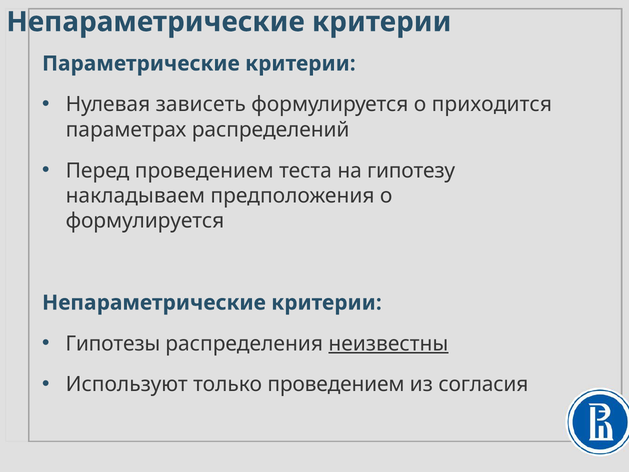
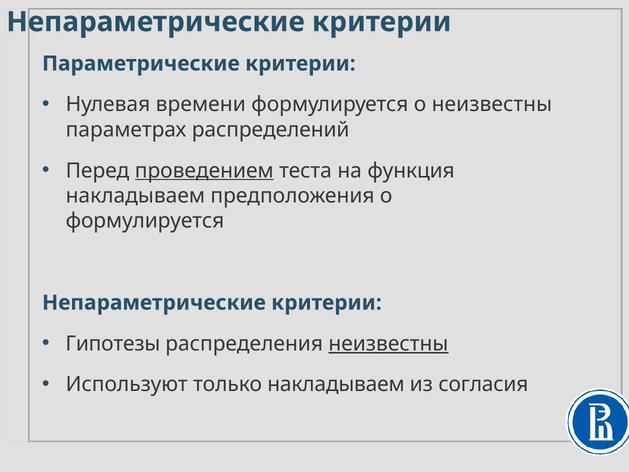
зависеть: зависеть -> времени
о приходится: приходится -> неизвестны
проведением at (204, 170) underline: none -> present
гипотезу: гипотезу -> функция
только проведением: проведением -> накладываем
